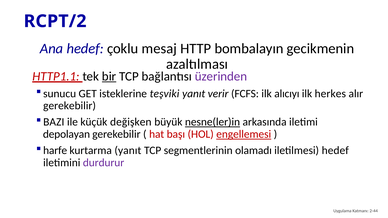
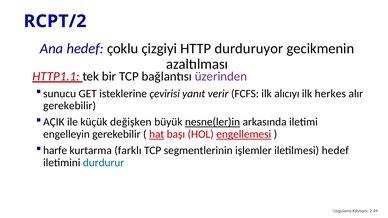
mesaj: mesaj -> çizgiyi
bombalayın: bombalayın -> durduruyor
bir underline: present -> none
teşviki: teşviki -> çevirisi
BAZI: BAZI -> AÇIK
depolayan: depolayan -> engelleyin
hat underline: none -> present
kurtarma yanıt: yanıt -> farklı
olamadı: olamadı -> işlemler
durdurur colour: purple -> blue
